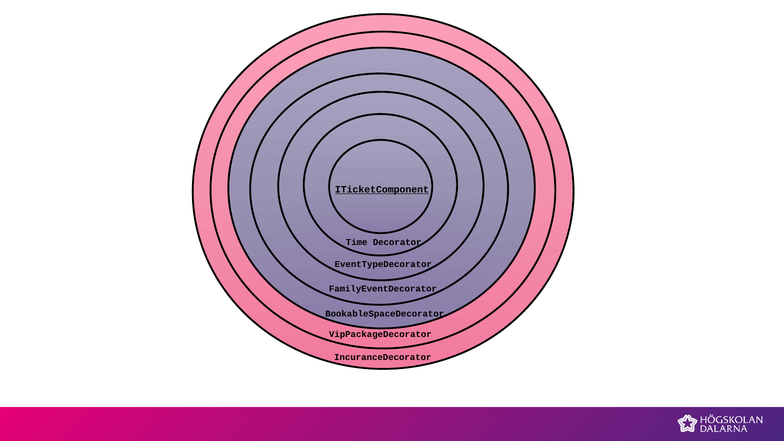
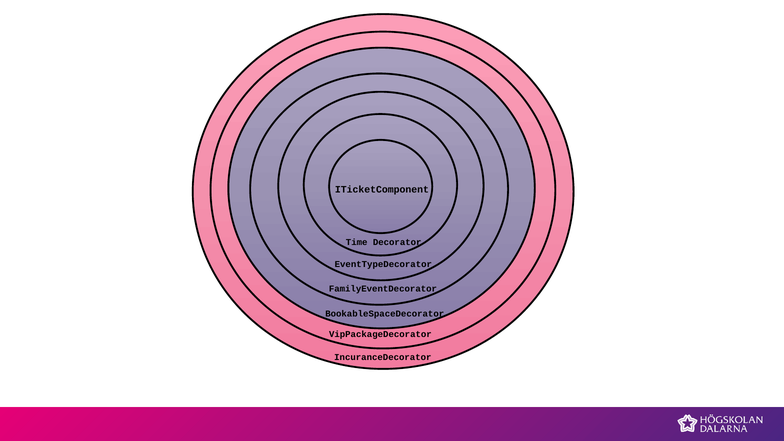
ITicketComponent underline: present -> none
